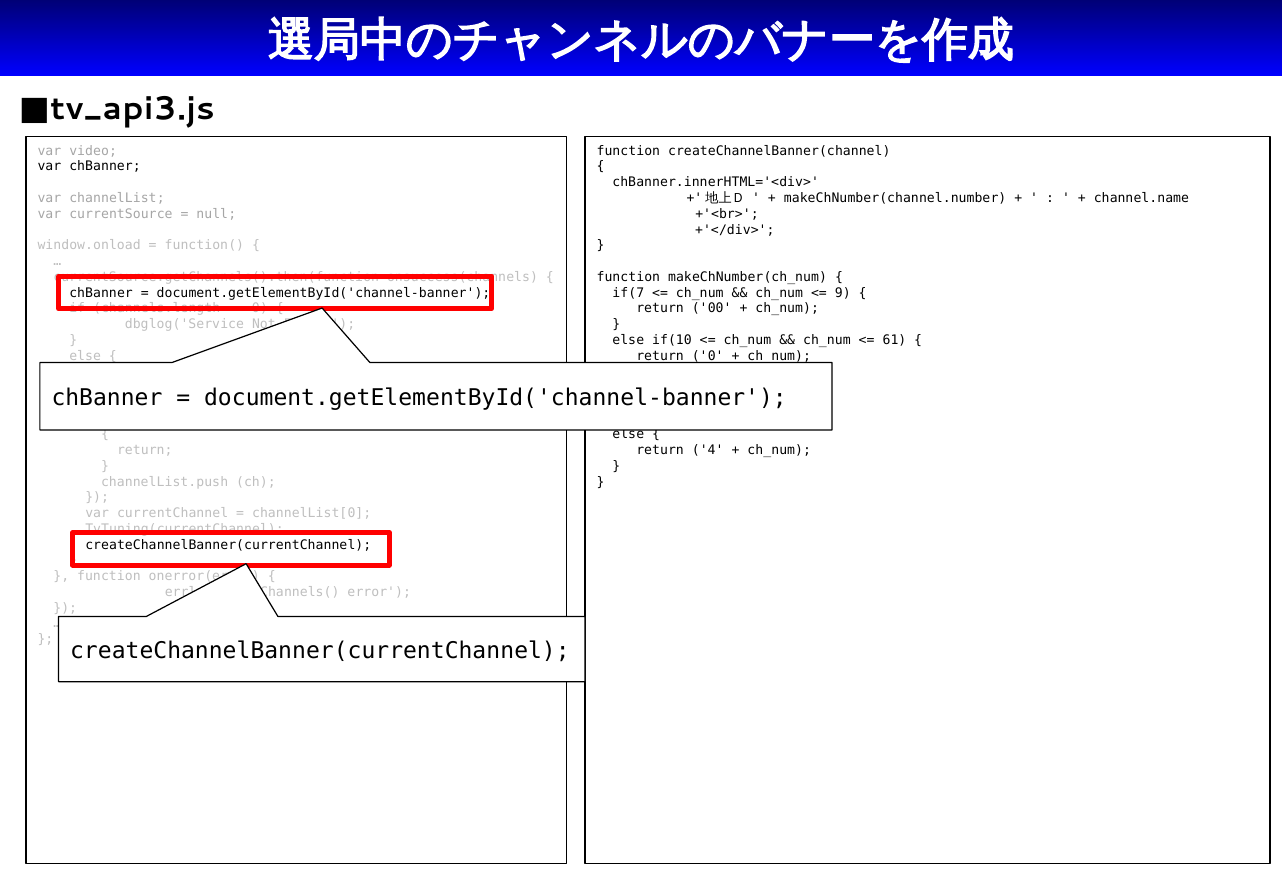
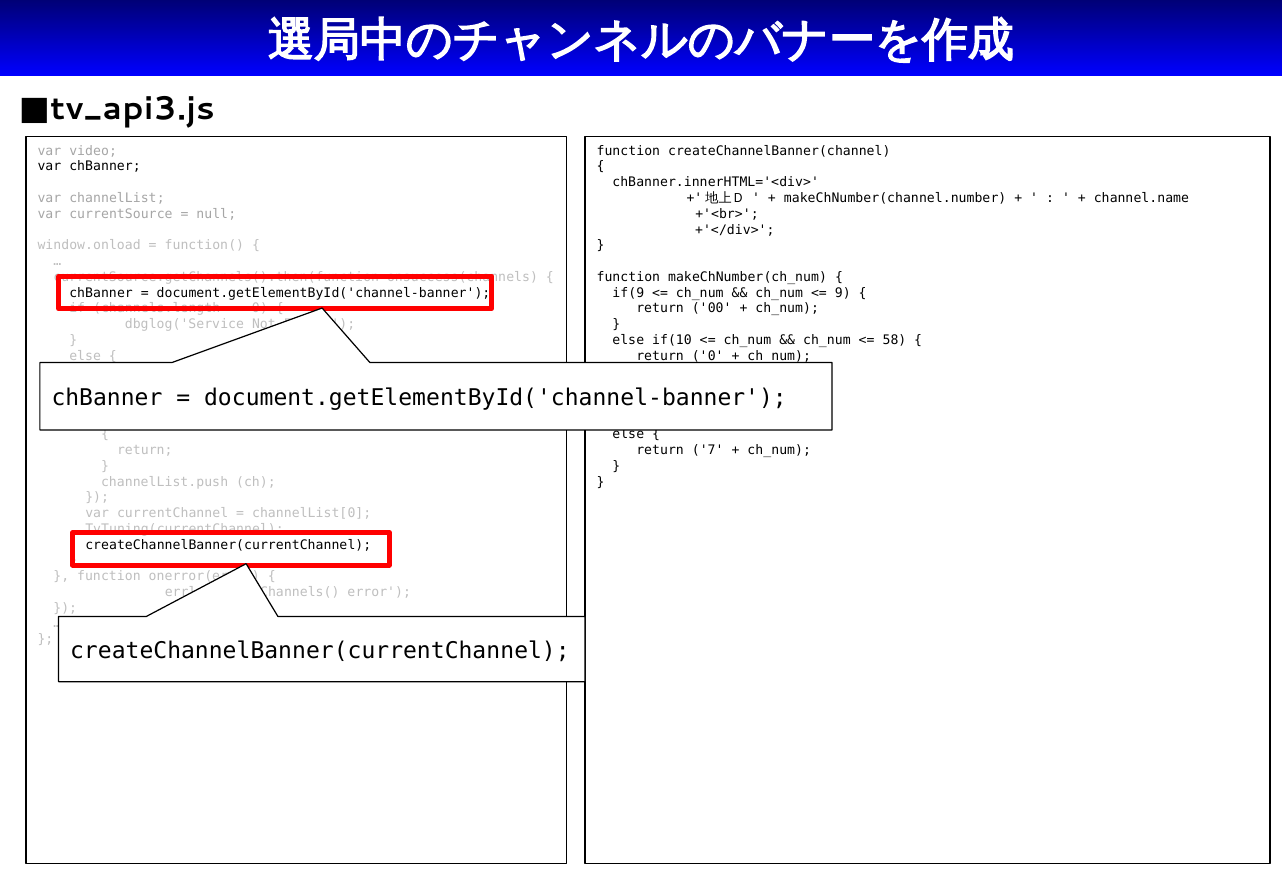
if(7: if(7 -> if(9
61: 61 -> 58
4: 4 -> 7
